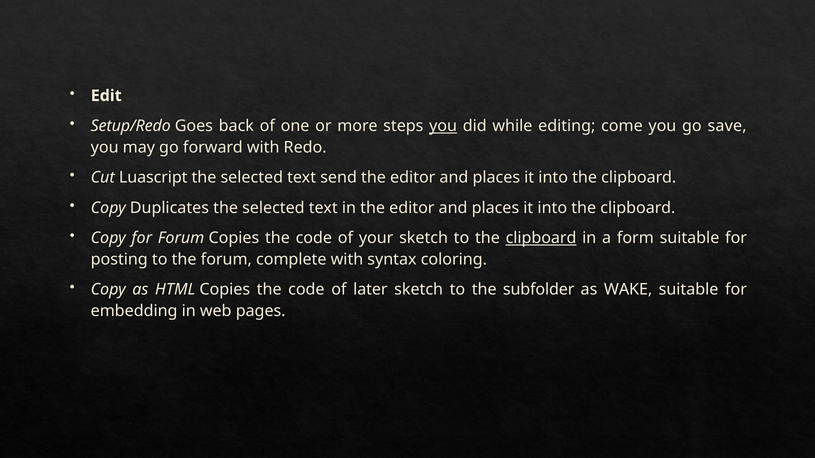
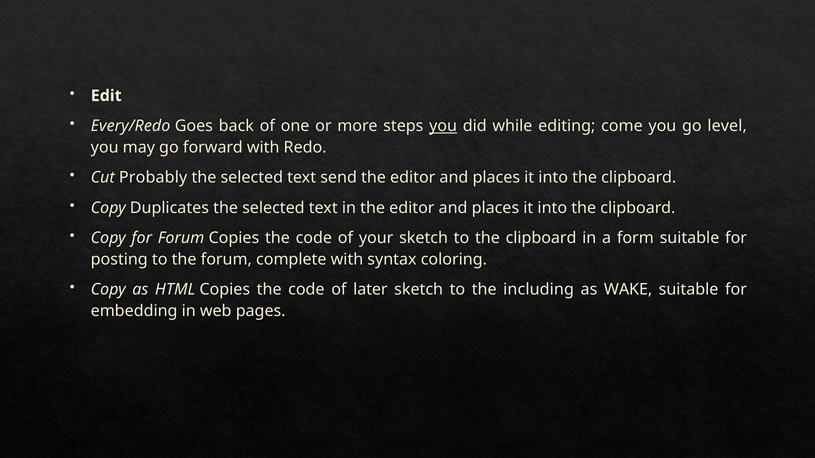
Setup/Redo: Setup/Redo -> Every/Redo
save: save -> level
Luascript: Luascript -> Probably
clipboard at (541, 238) underline: present -> none
subfolder: subfolder -> including
